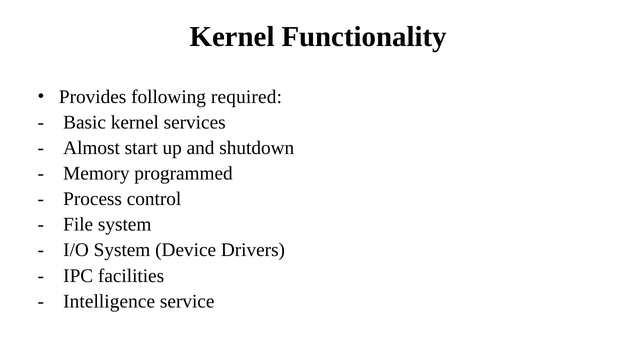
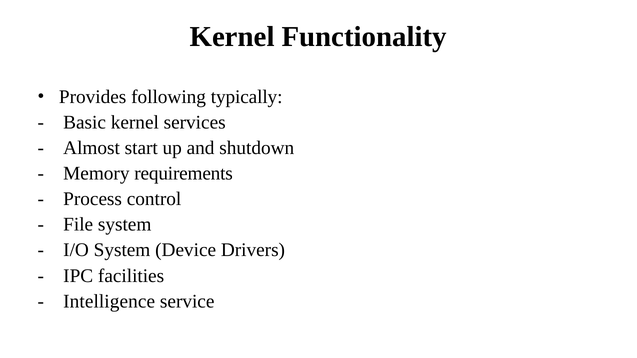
required: required -> typically
programmed: programmed -> requirements
